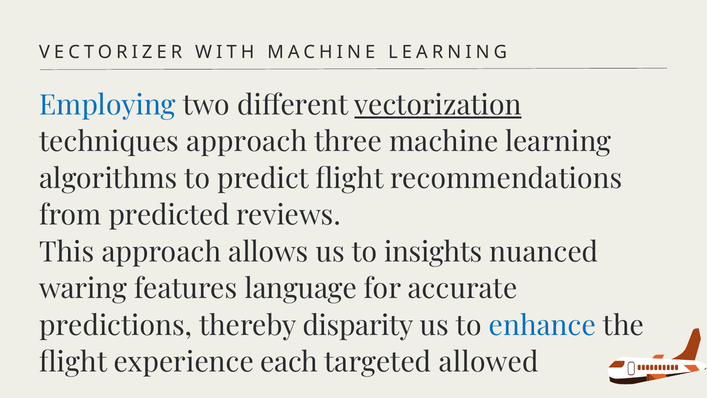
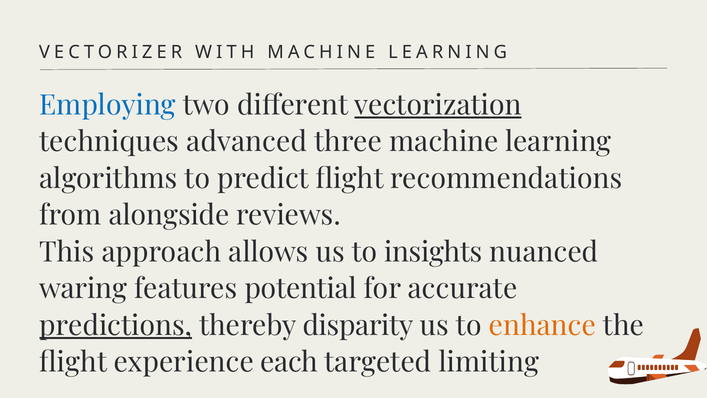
techniques approach: approach -> advanced
predicted: predicted -> alongside
language: language -> potential
predictions underline: none -> present
enhance colour: blue -> orange
allowed: allowed -> limiting
